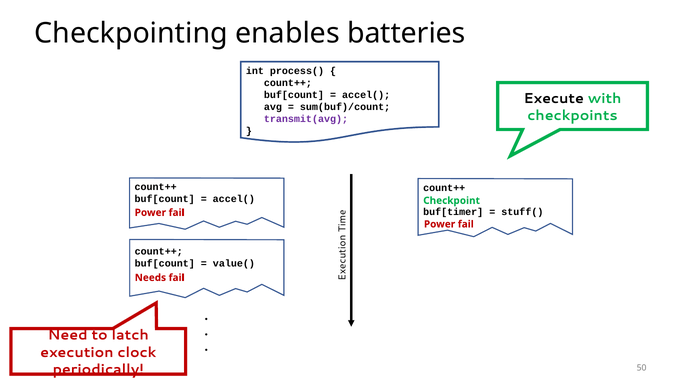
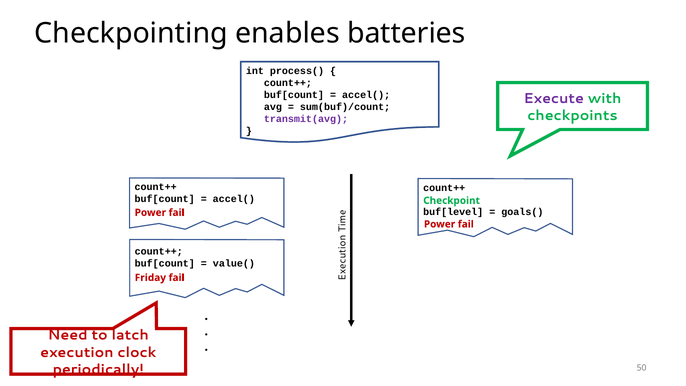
Execute colour: black -> purple
buf[timer: buf[timer -> buf[level
stuff(: stuff( -> goals(
Needs: Needs -> Friday
